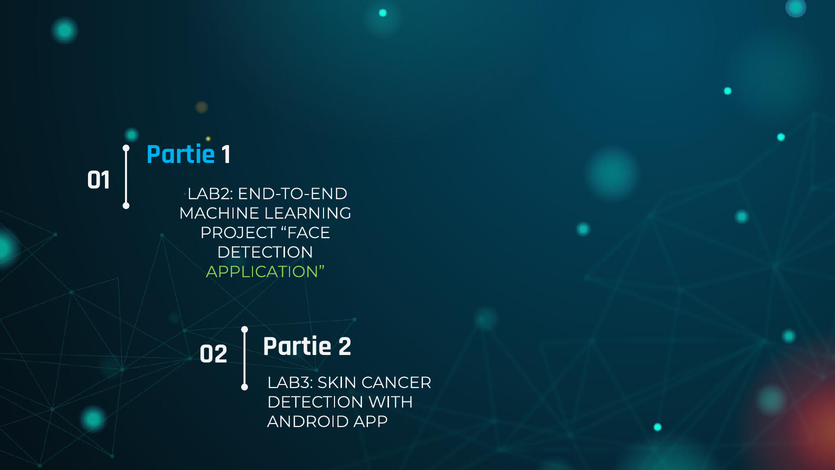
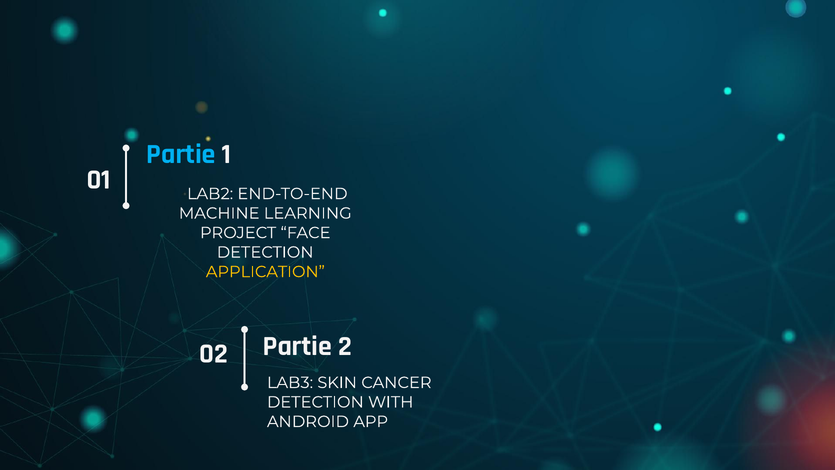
APPLICATION colour: light green -> yellow
